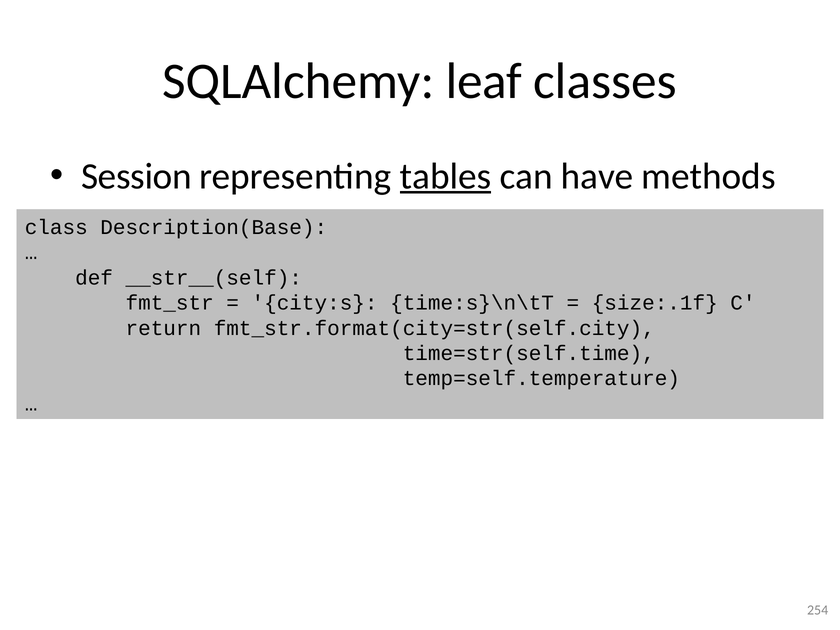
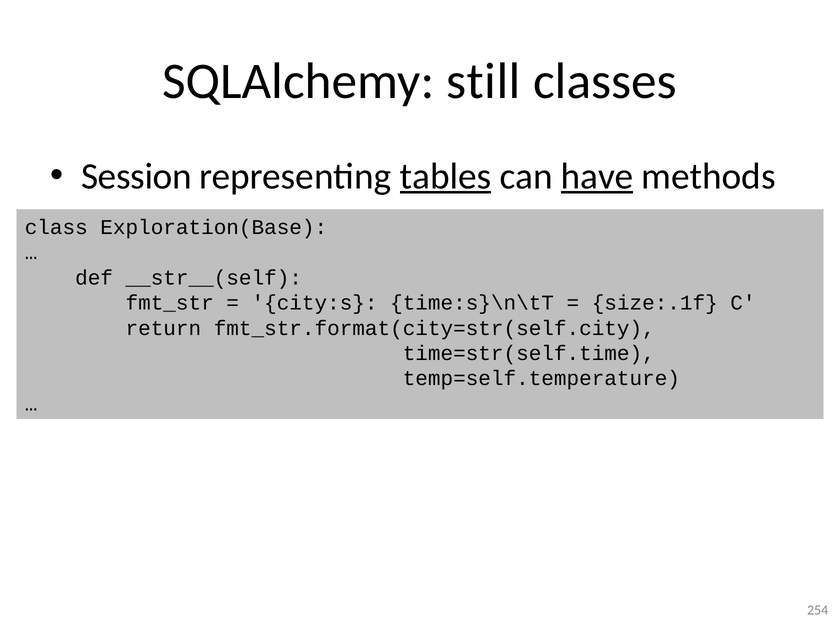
leaf: leaf -> still
have underline: none -> present
Description(Base: Description(Base -> Exploration(Base
